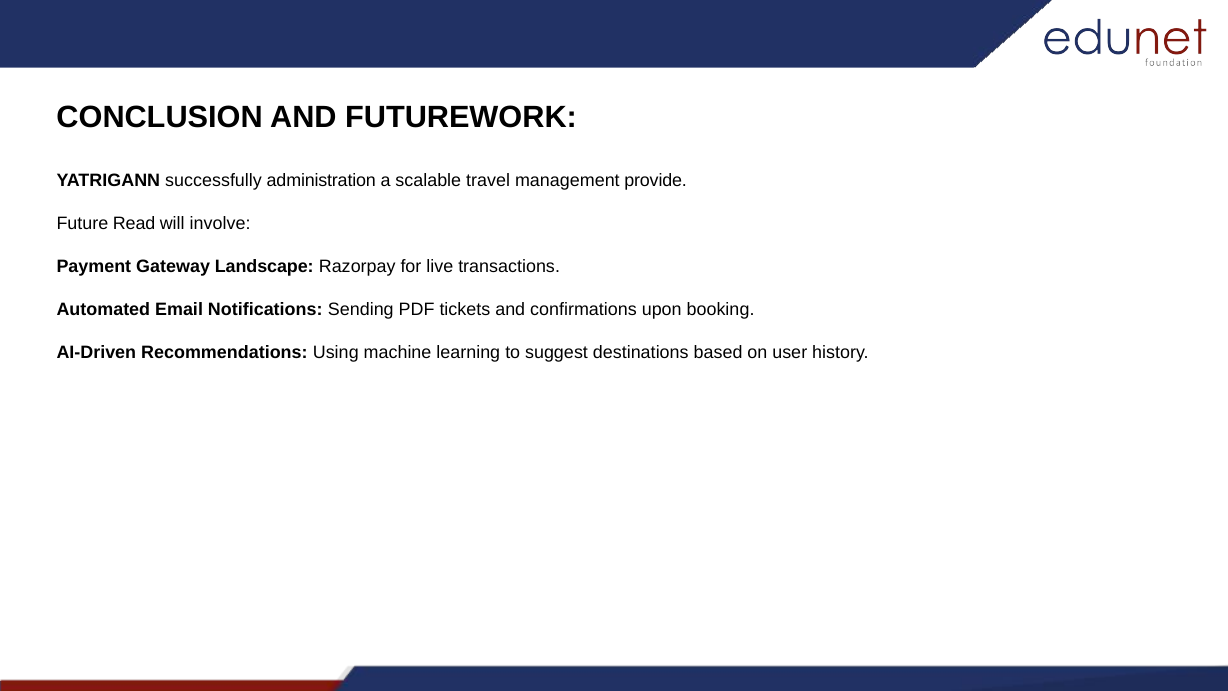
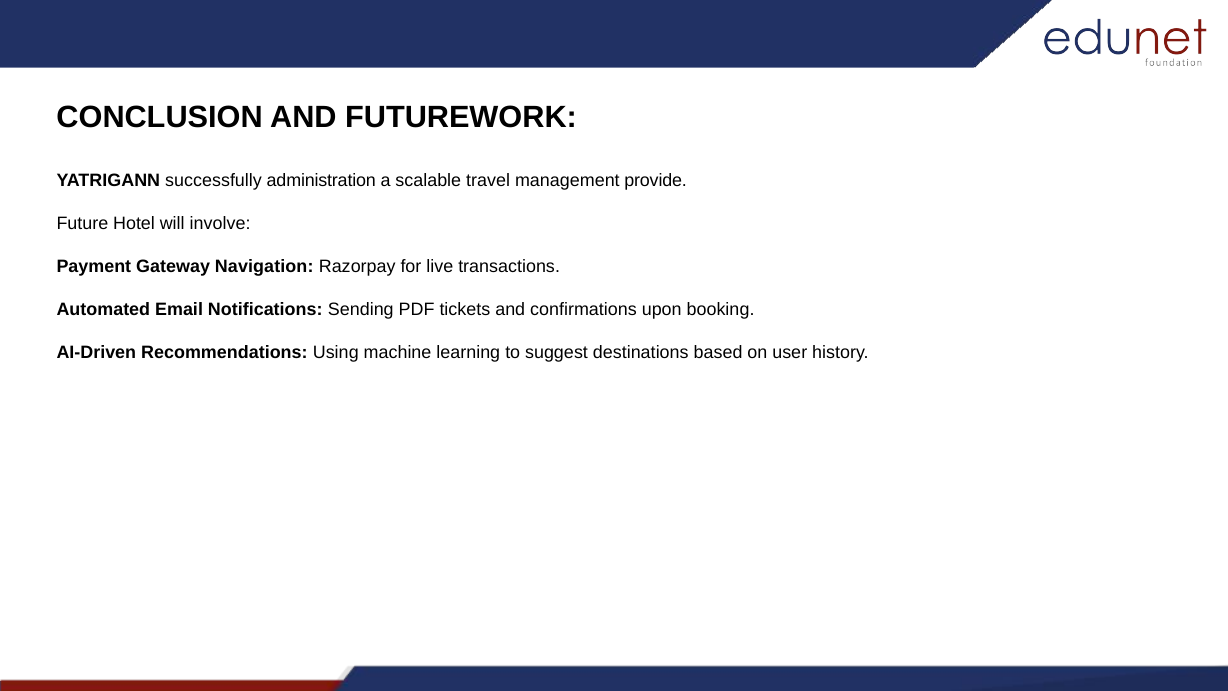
Read: Read -> Hotel
Landscape: Landscape -> Navigation
